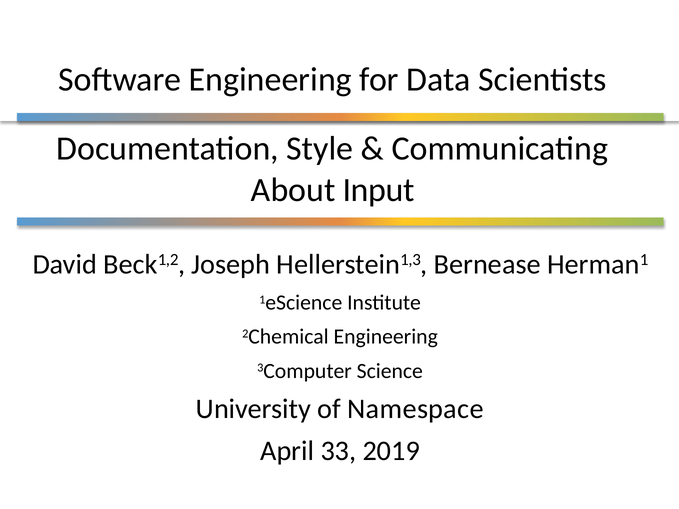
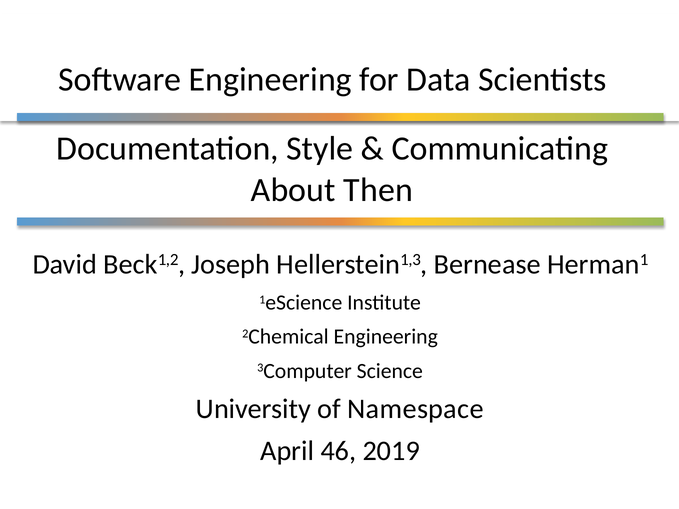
Input: Input -> Then
33: 33 -> 46
